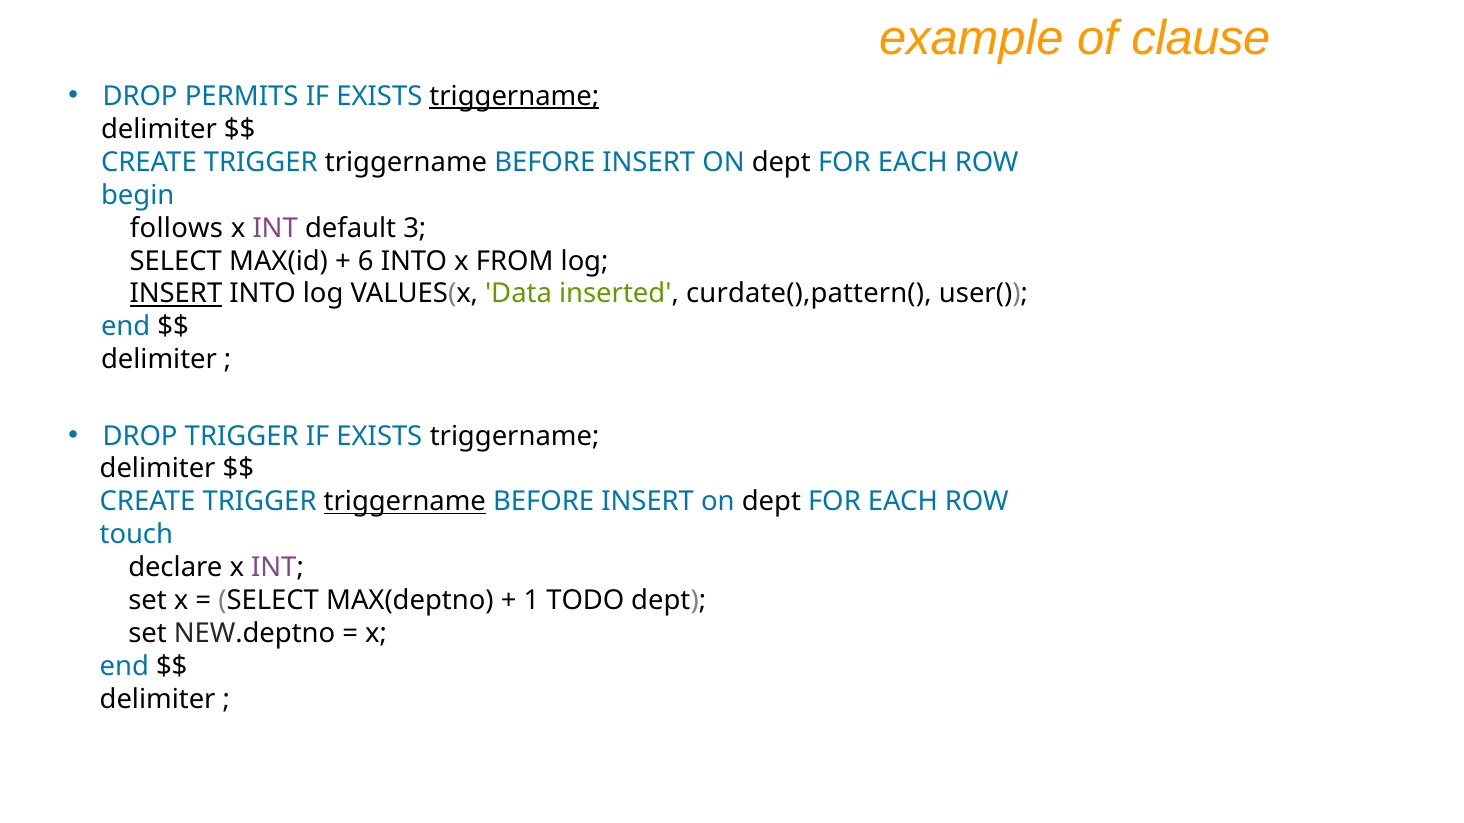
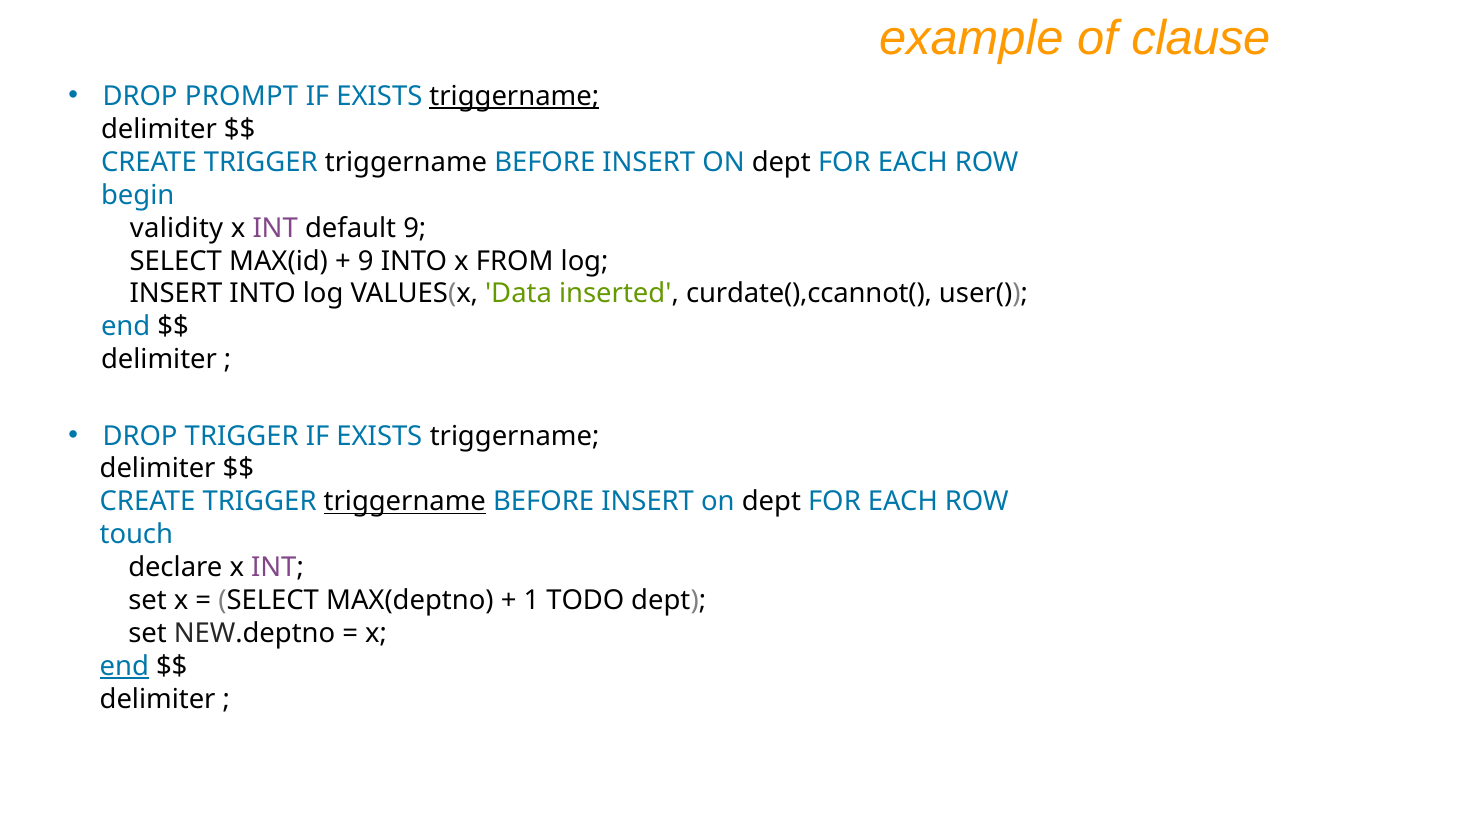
PERMITS: PERMITS -> PROMPT
follows: follows -> validity
default 3: 3 -> 9
6 at (366, 261): 6 -> 9
INSERT at (176, 294) underline: present -> none
curdate(),pattern(: curdate(),pattern( -> curdate(),ccannot(
end at (124, 667) underline: none -> present
